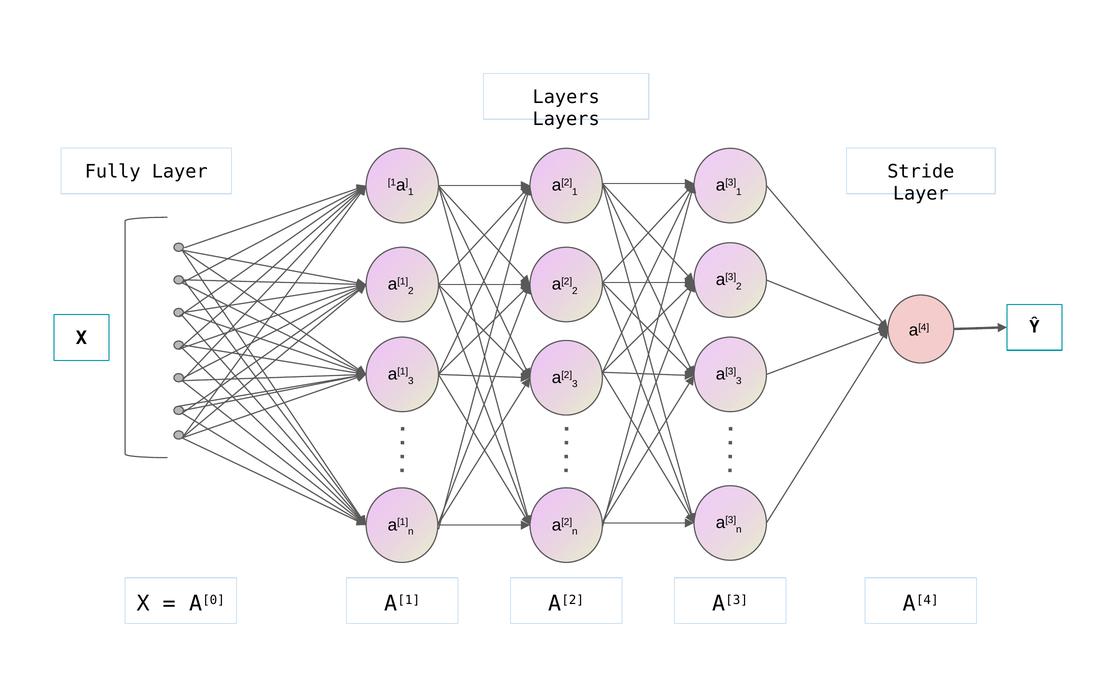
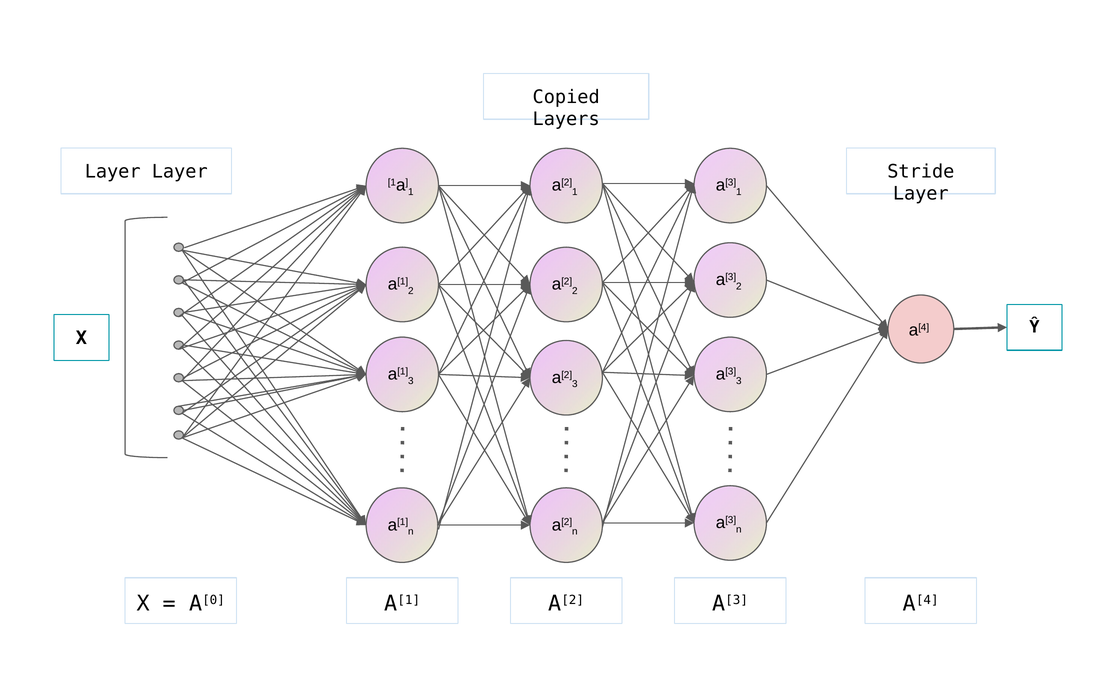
Layers at (566, 97): Layers -> Copied
Fully at (113, 172): Fully -> Layer
